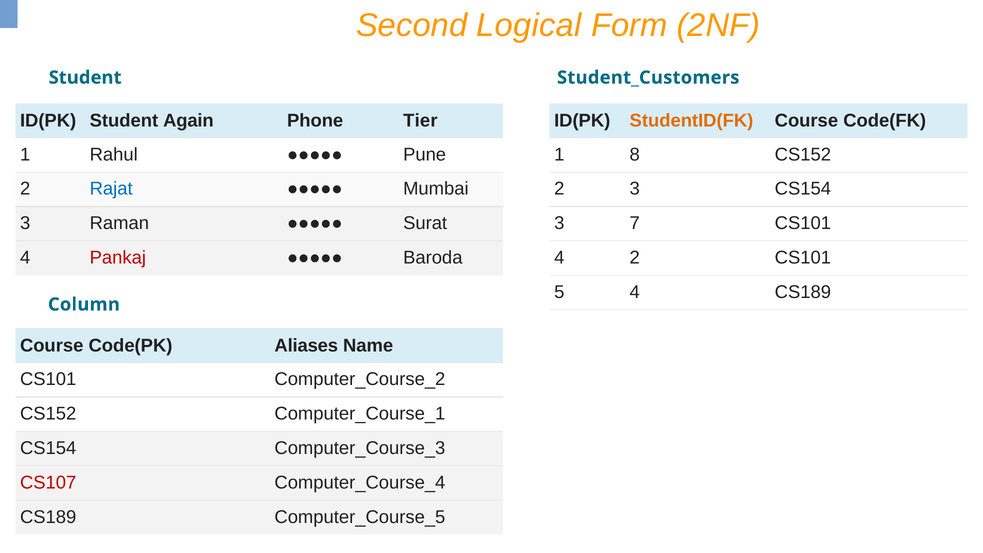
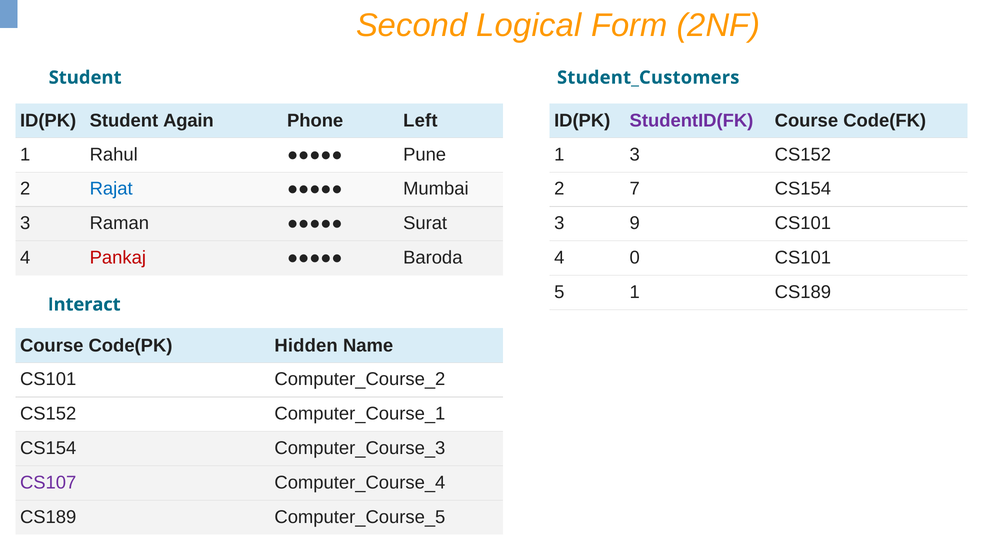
Tier: Tier -> Left
StudentID(FK colour: orange -> purple
1 8: 8 -> 3
2 3: 3 -> 7
7: 7 -> 9
4 2: 2 -> 0
5 4: 4 -> 1
Column: Column -> Interact
Aliases: Aliases -> Hidden
CS107 colour: red -> purple
